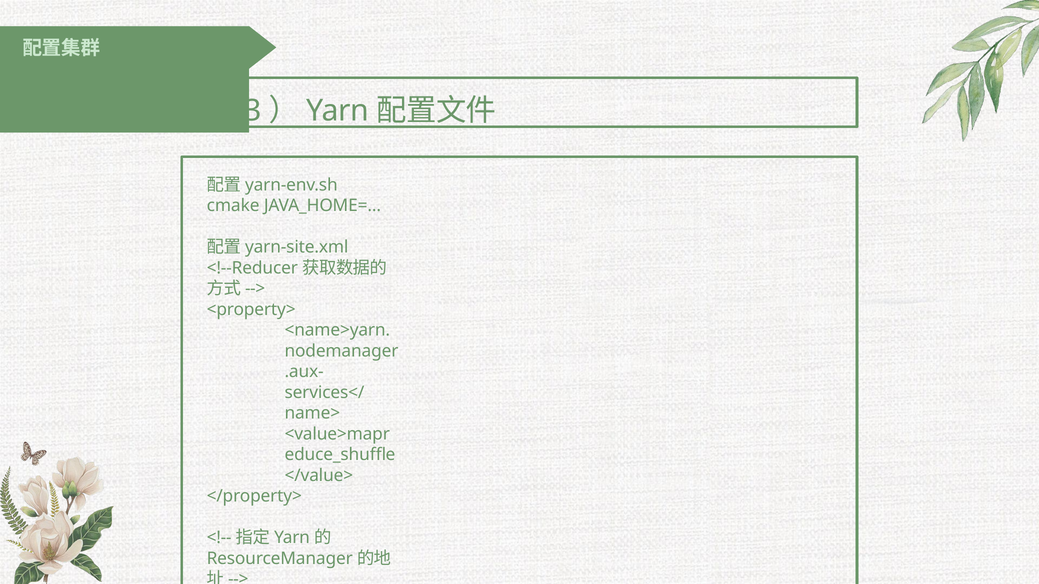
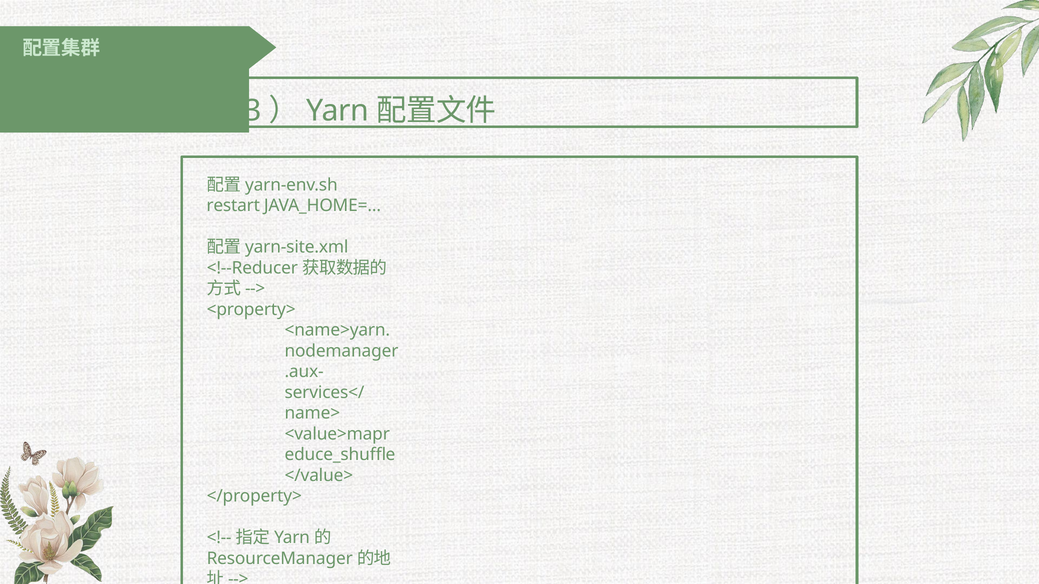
cmake: cmake -> restart
